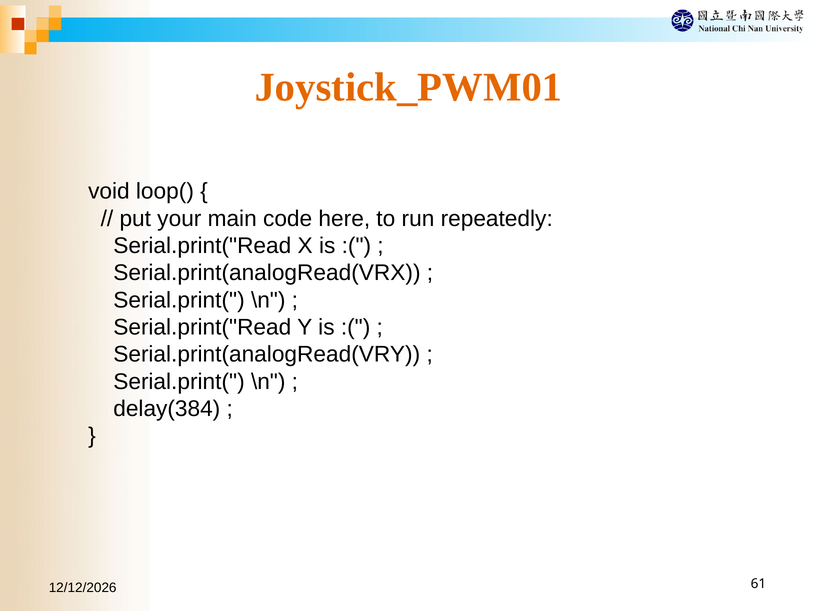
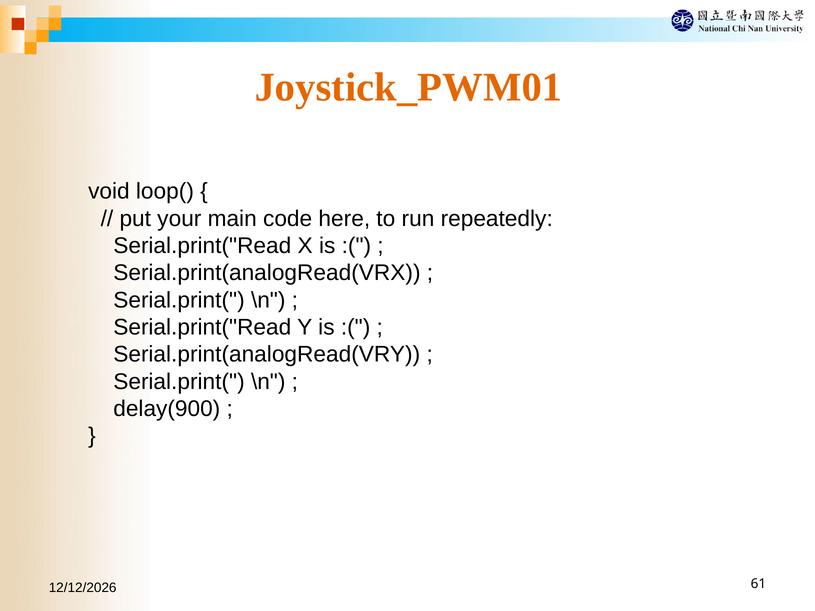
delay(384: delay(384 -> delay(900
